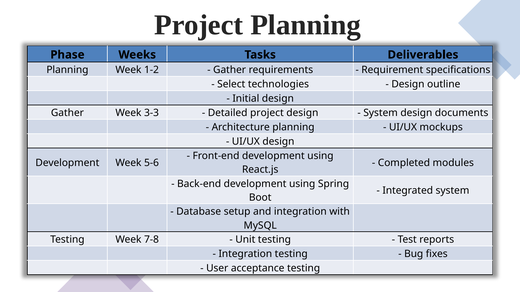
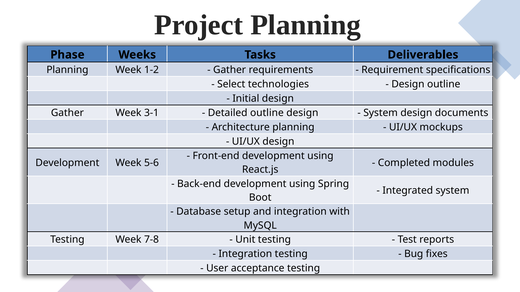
3-3: 3-3 -> 3-1
Detailed project: project -> outline
